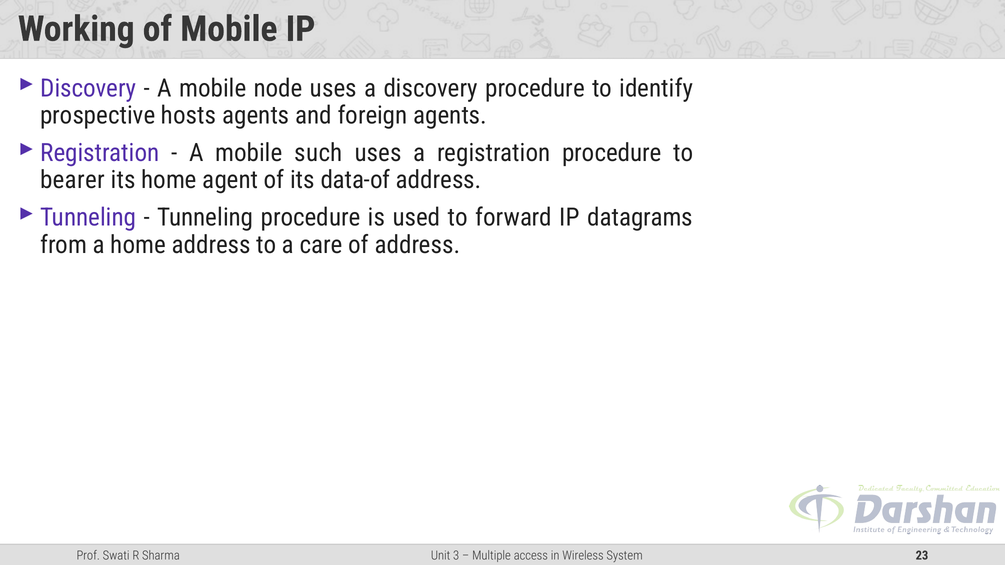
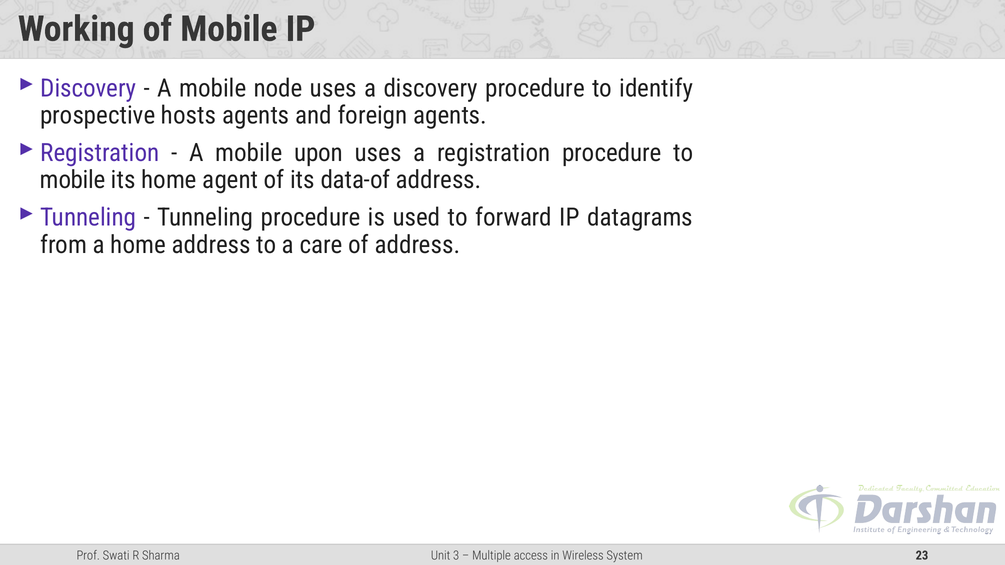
such: such -> upon
bearer at (73, 180): bearer -> mobile
